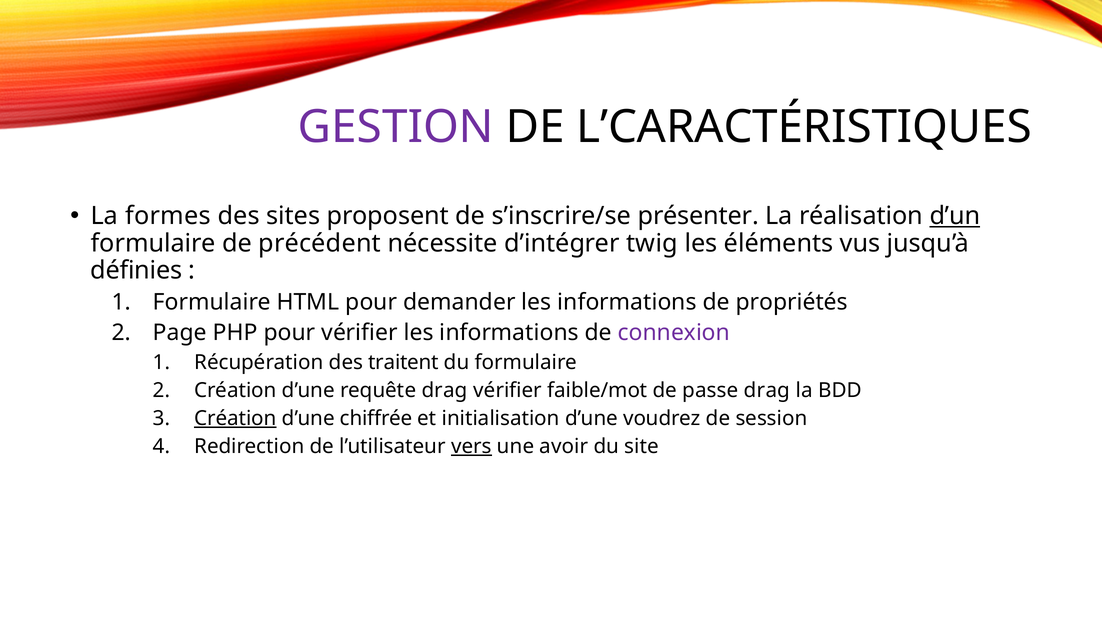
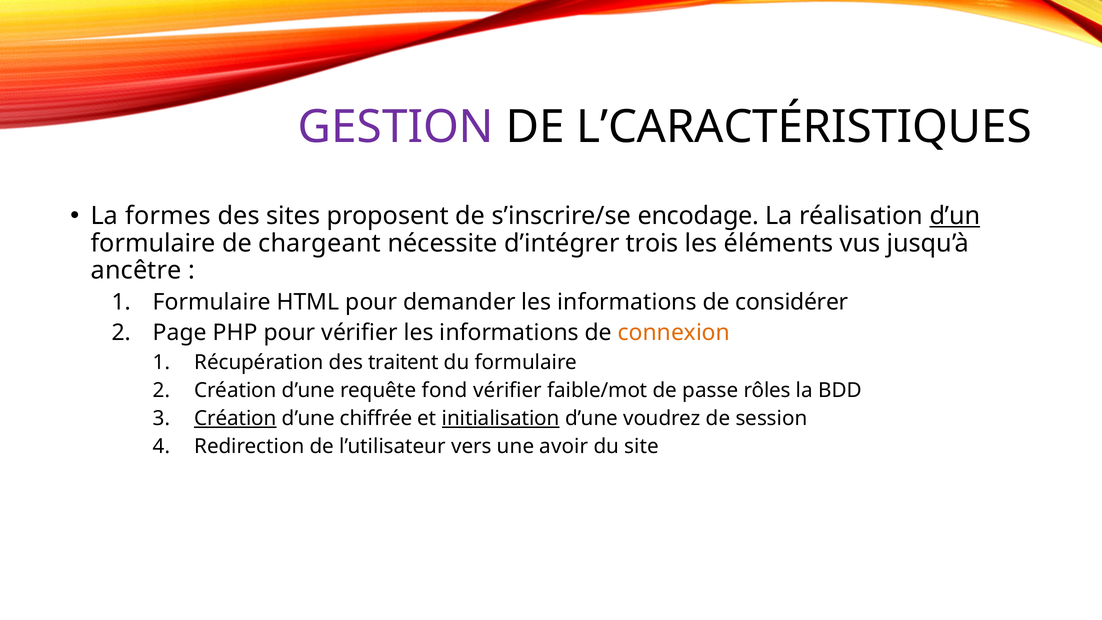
présenter: présenter -> encodage
précédent: précédent -> chargeant
twig: twig -> trois
définies: définies -> ancêtre
propriétés: propriétés -> considérer
connexion colour: purple -> orange
requête drag: drag -> fond
passe drag: drag -> rôles
initialisation underline: none -> present
vers underline: present -> none
